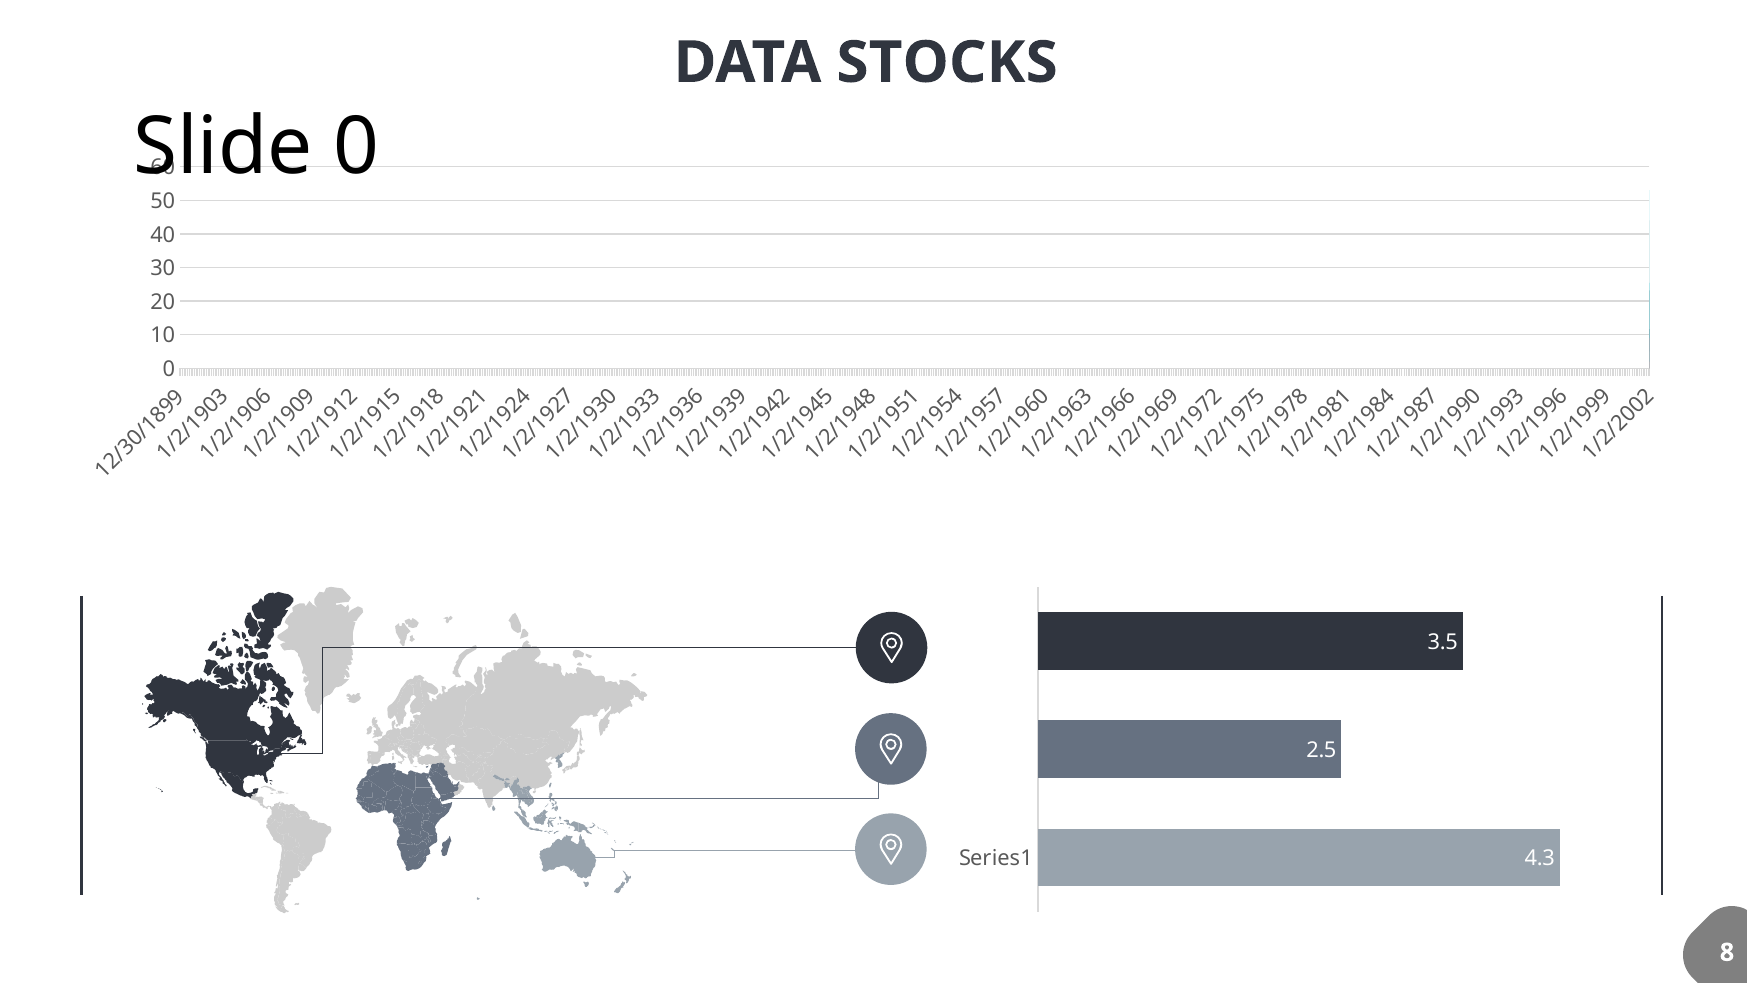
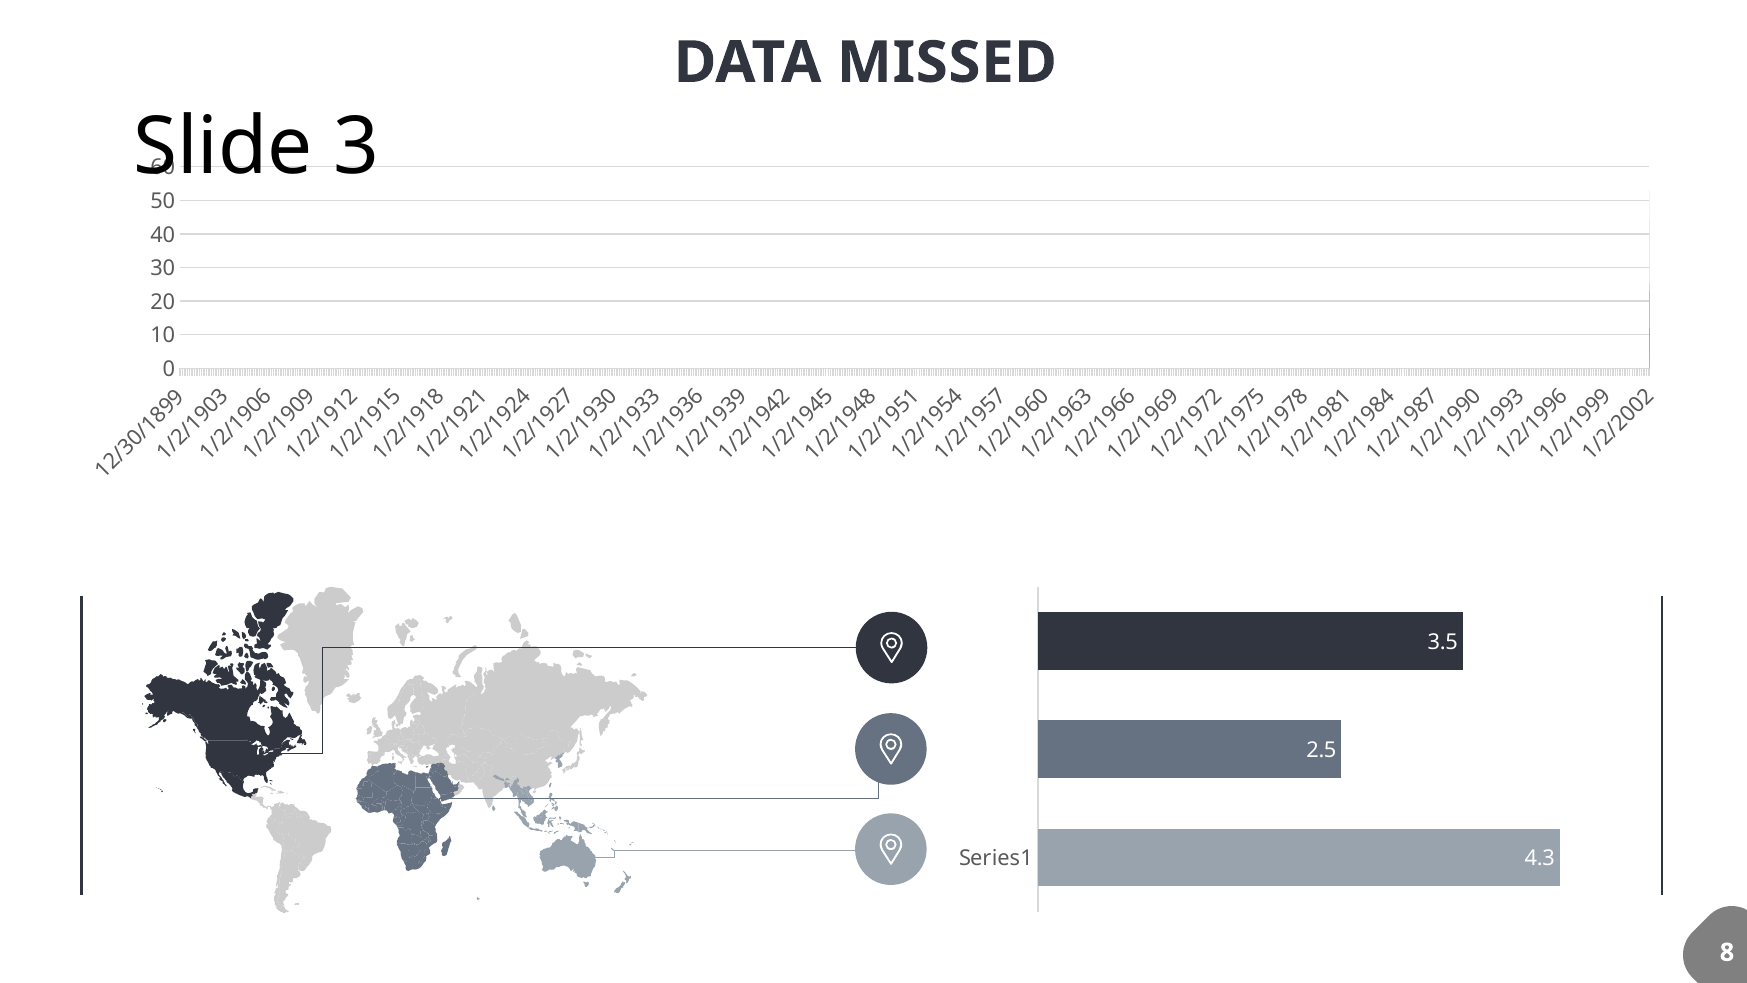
STOCKS: STOCKS -> MISSED
0 at (356, 147): 0 -> 3
